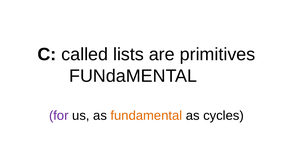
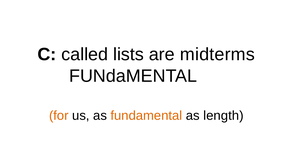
primitives: primitives -> midterms
for colour: purple -> orange
cycles: cycles -> length
